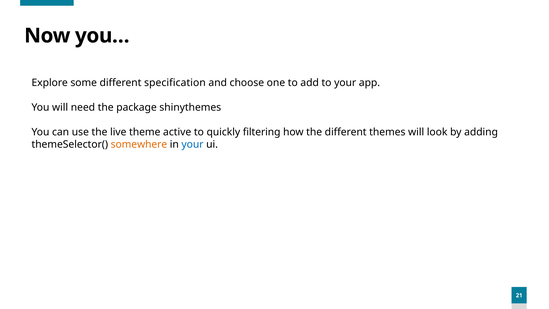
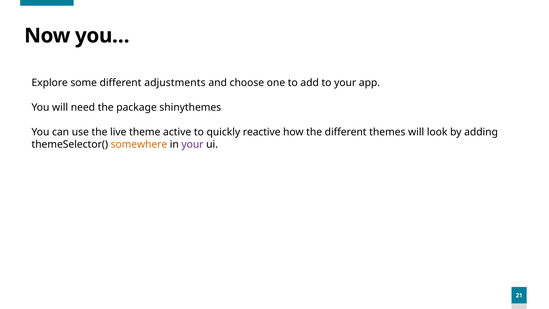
specification: specification -> adjustments
filtering: filtering -> reactive
your at (192, 144) colour: blue -> purple
